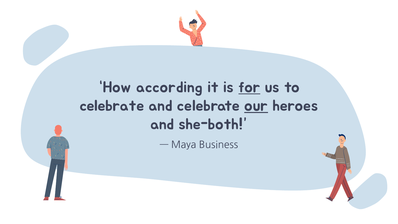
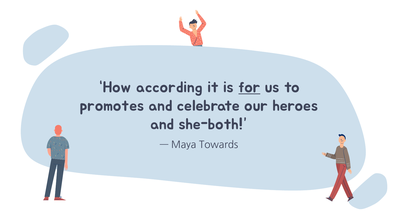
celebrate at (112, 106): celebrate -> promotes
our underline: present -> none
Business: Business -> Towards
